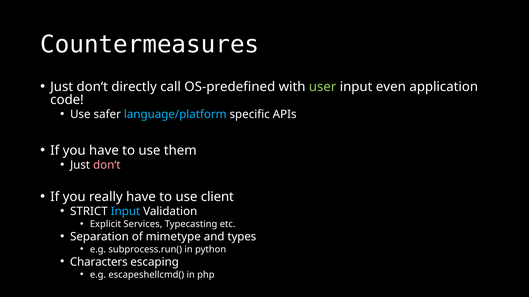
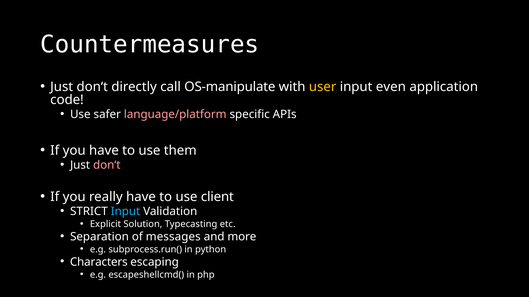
OS-predefined: OS-predefined -> OS-manipulate
user colour: light green -> yellow
language/platform colour: light blue -> pink
Services: Services -> Solution
mimetype: mimetype -> messages
types: types -> more
